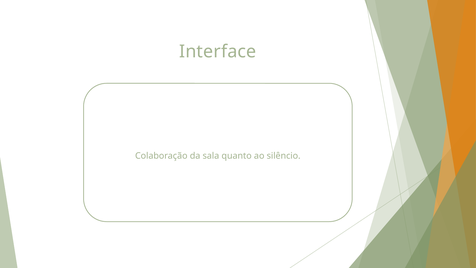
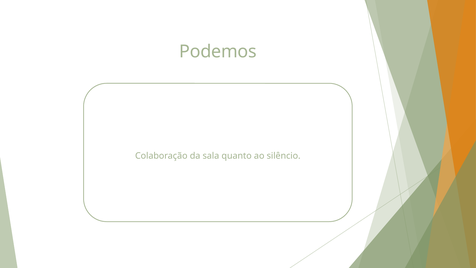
Interface: Interface -> Podemos
